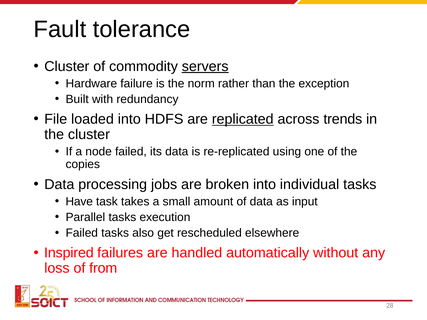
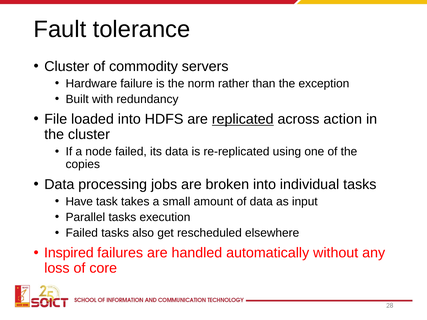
servers underline: present -> none
trends: trends -> action
from: from -> core
